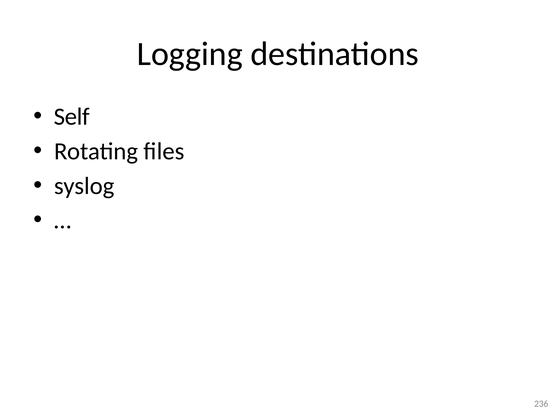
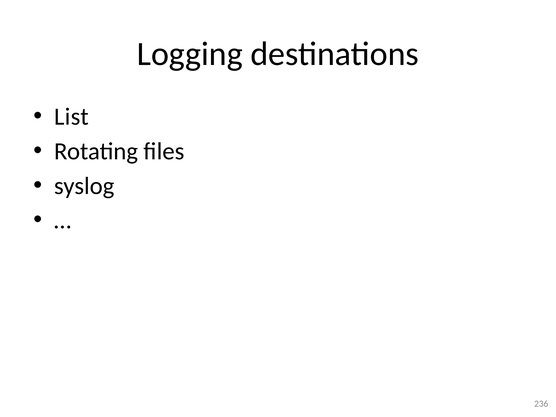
Self: Self -> List
